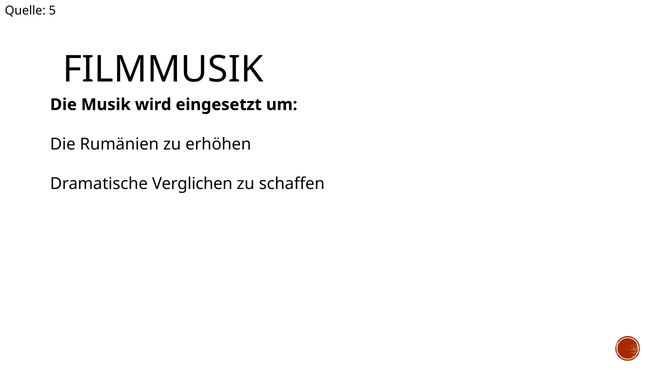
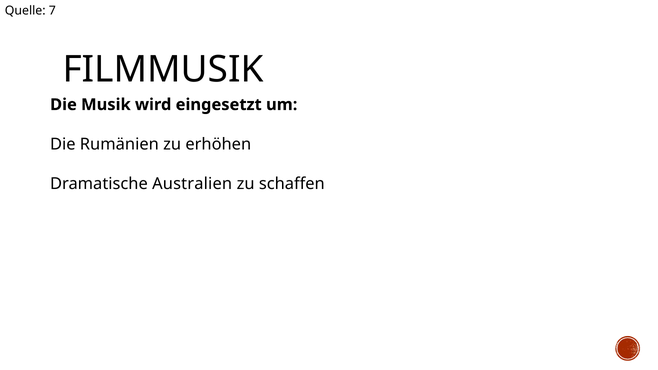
5: 5 -> 7
Verglichen: Verglichen -> Australien
